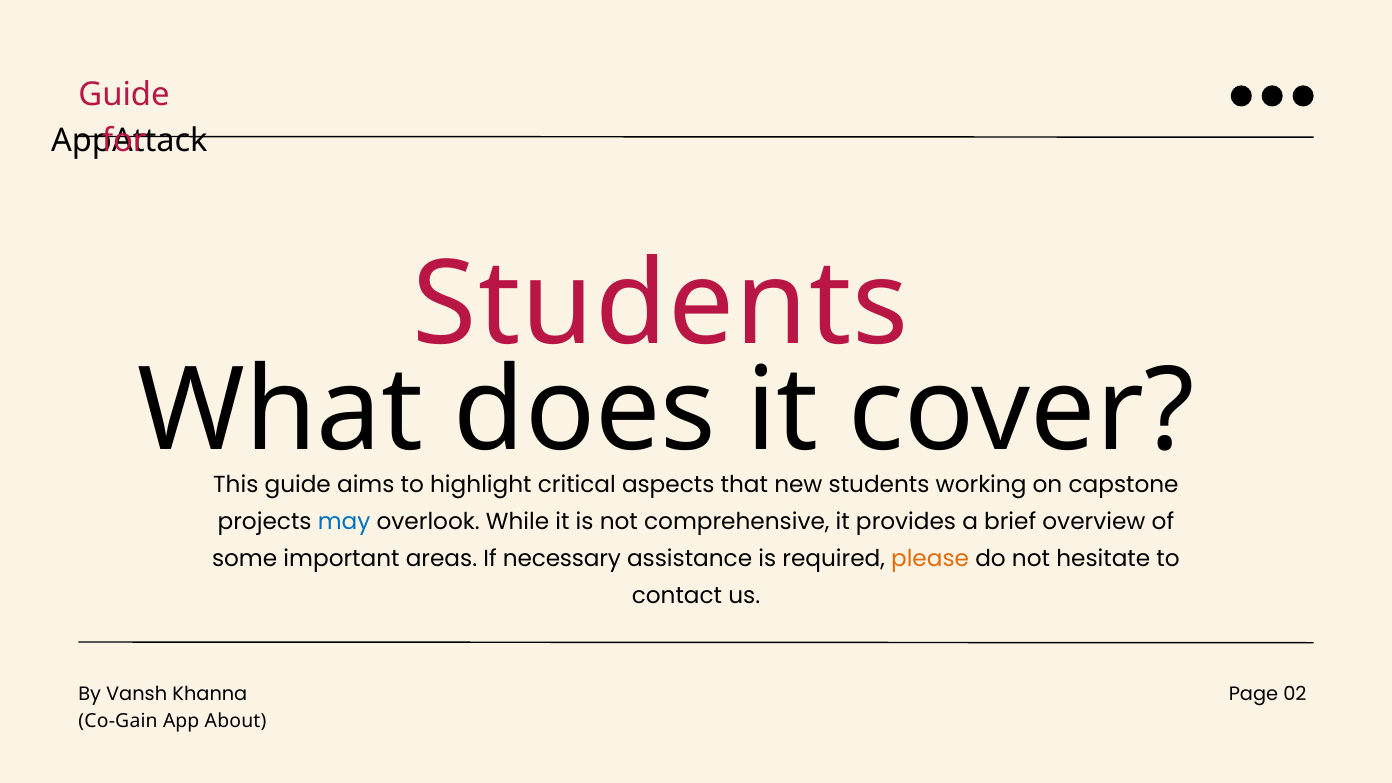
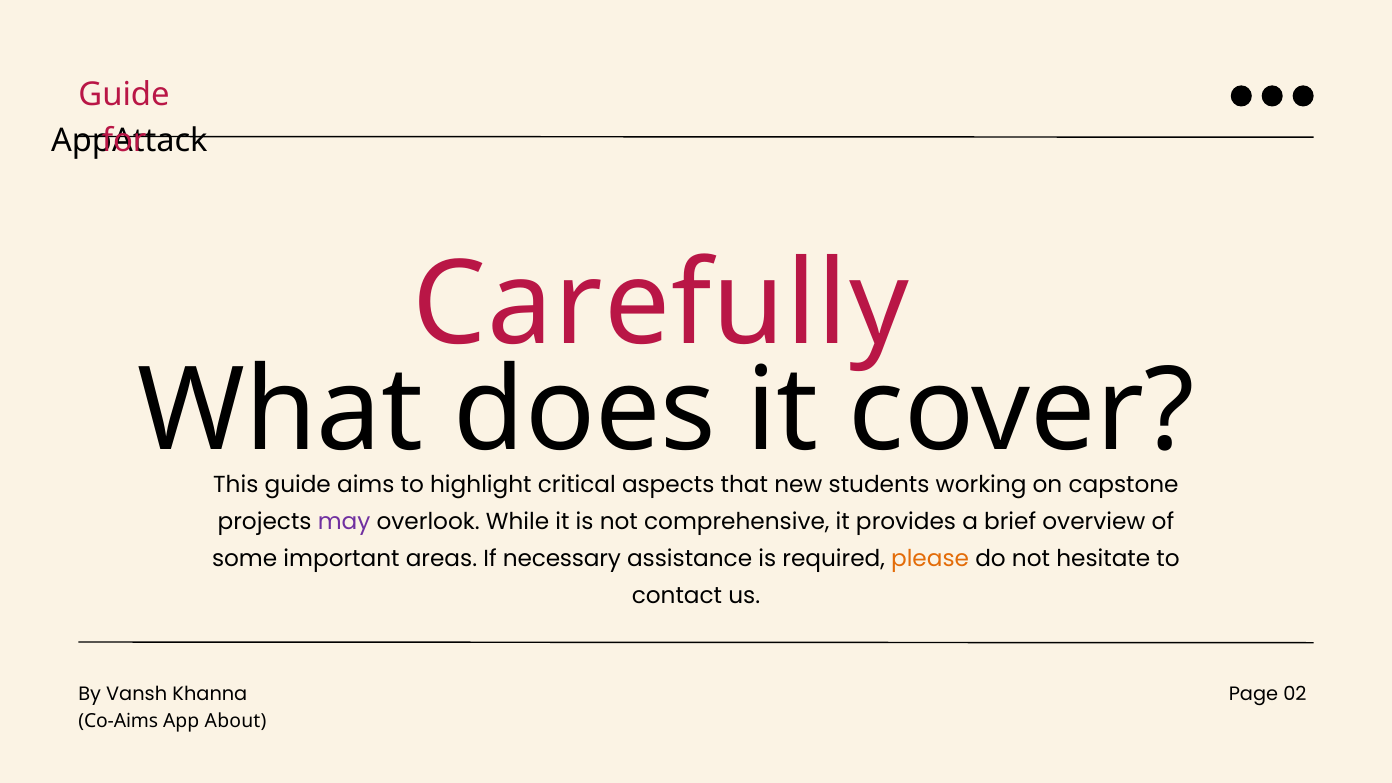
Students at (661, 305): Students -> Carefully
may colour: blue -> purple
Co-Gain: Co-Gain -> Co-Aims
